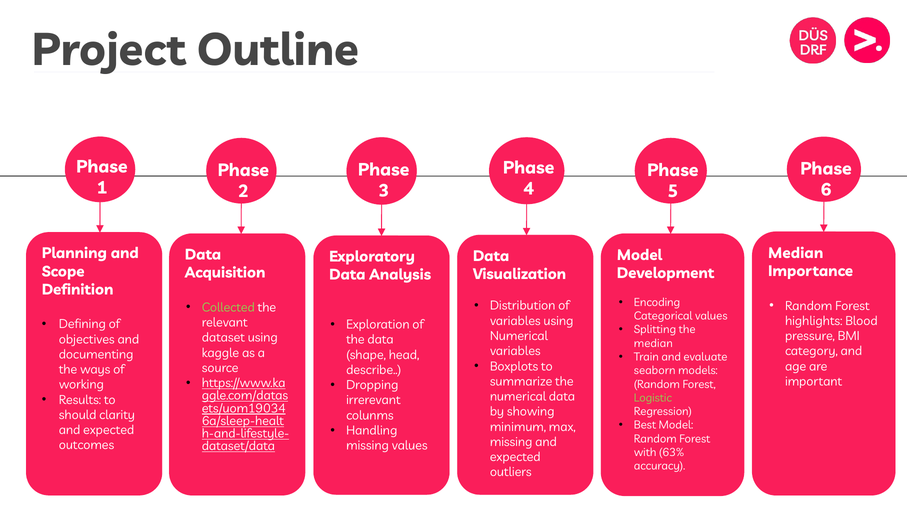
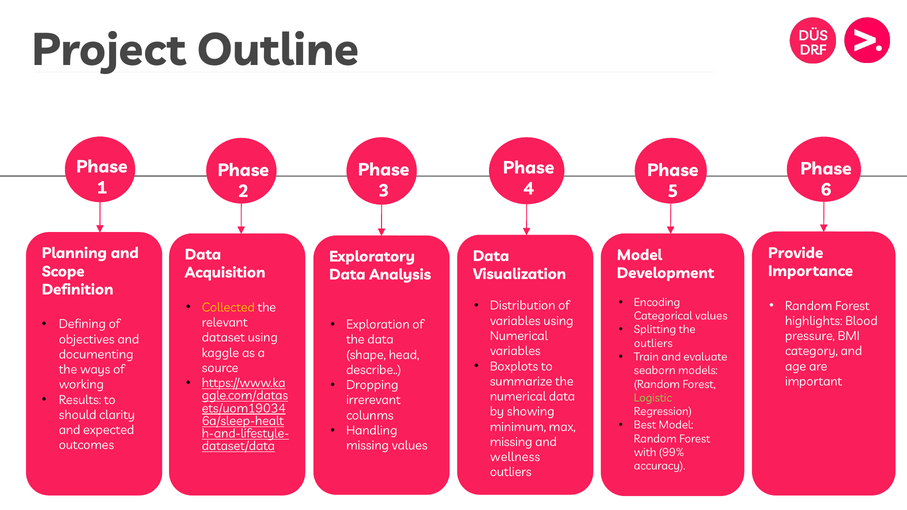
Median at (796, 253): Median -> Provide
Collected colour: light green -> yellow
median at (653, 344): median -> outliers
63%: 63% -> 99%
expected at (515, 457): expected -> wellness
